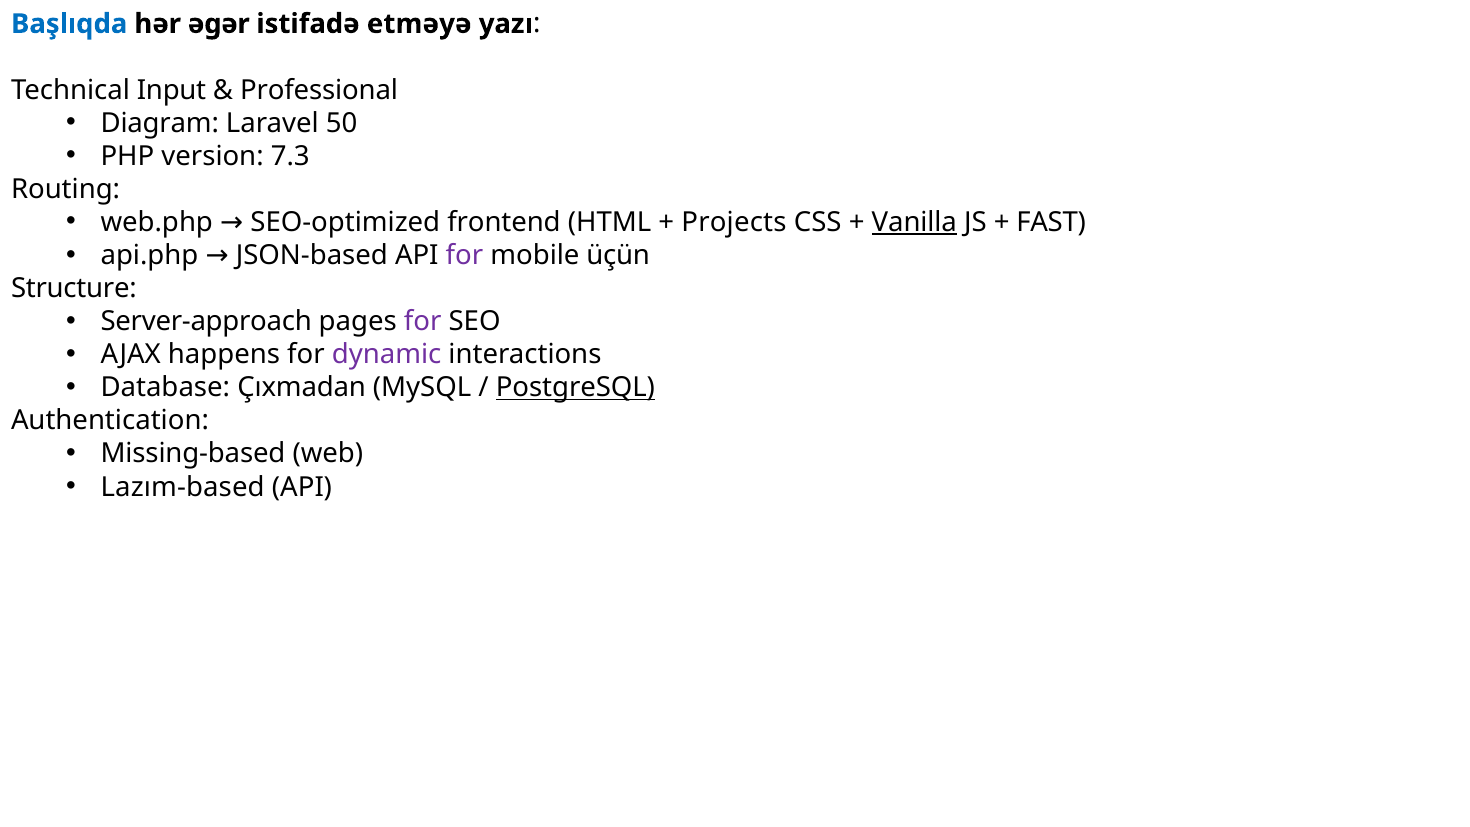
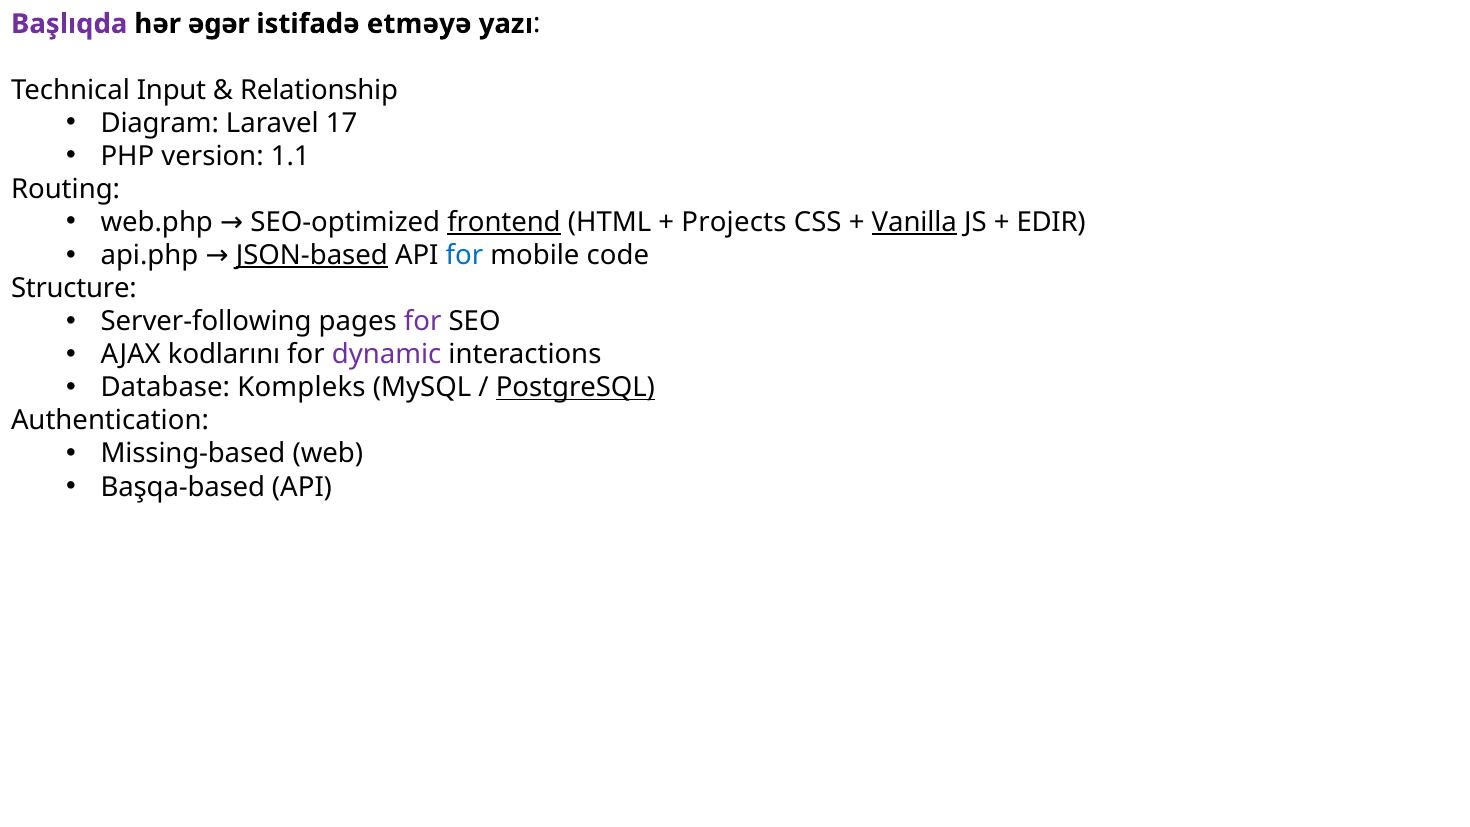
Başlıqda colour: blue -> purple
Professional: Professional -> Relationship
50: 50 -> 17
7.3: 7.3 -> 1.1
frontend underline: none -> present
FAST: FAST -> EDIR
JSON-based underline: none -> present
for at (464, 255) colour: purple -> blue
üçün: üçün -> code
Server-approach: Server-approach -> Server-following
happens: happens -> kodlarını
Çıxmadan: Çıxmadan -> Kompleks
Lazım-based: Lazım-based -> Başqa-based
